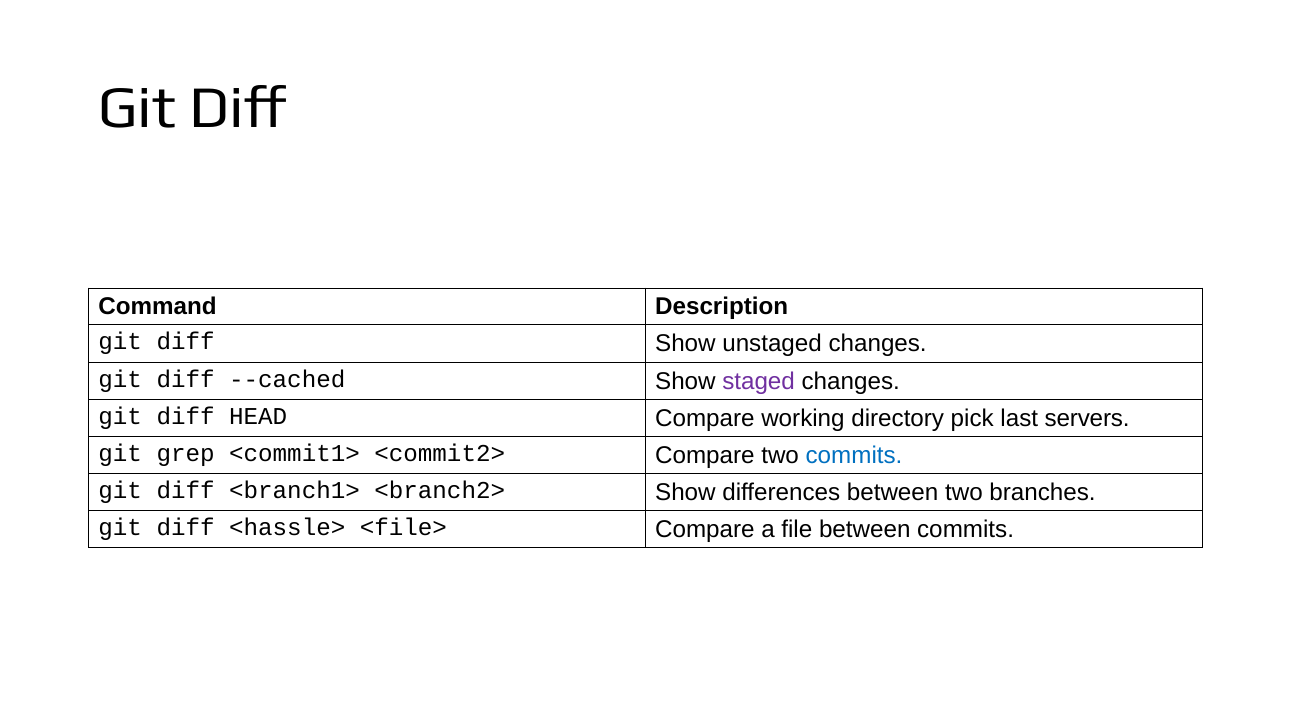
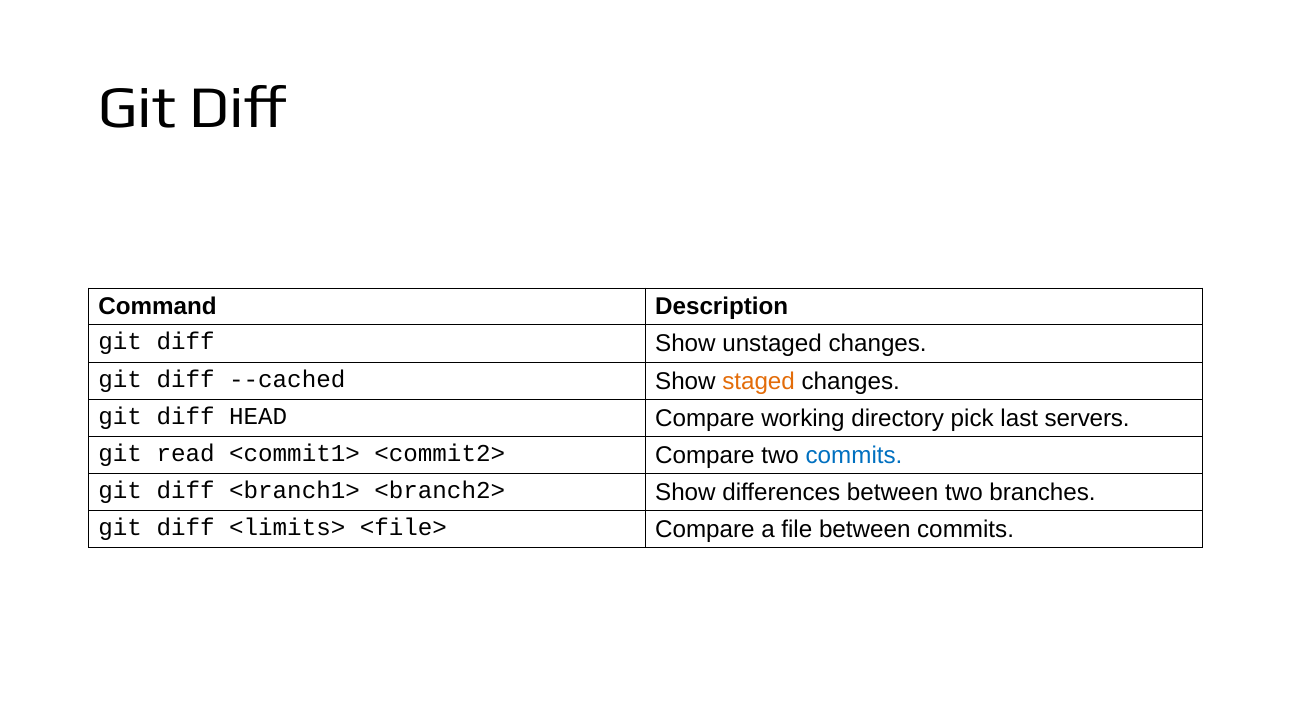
staged colour: purple -> orange
grep: grep -> read
<hassle>: <hassle> -> <limits>
